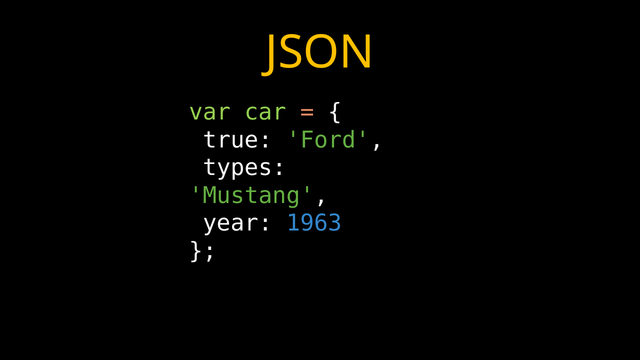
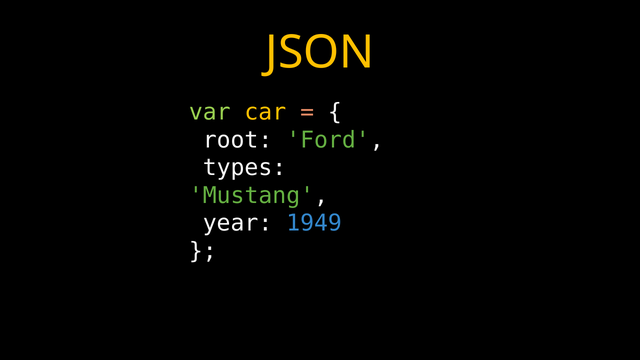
car colour: light green -> yellow
true: true -> root
1963: 1963 -> 1949
